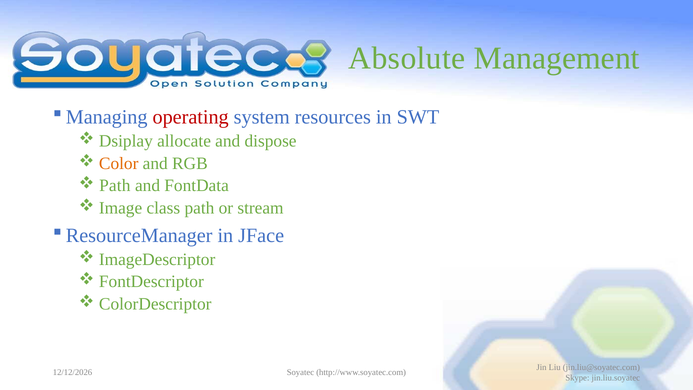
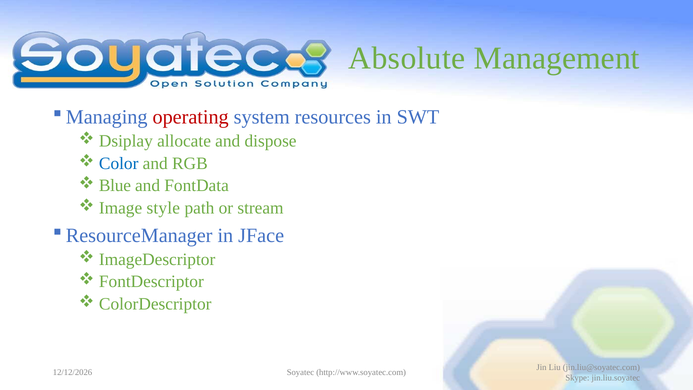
Color colour: orange -> blue
Path at (115, 186): Path -> Blue
class: class -> style
